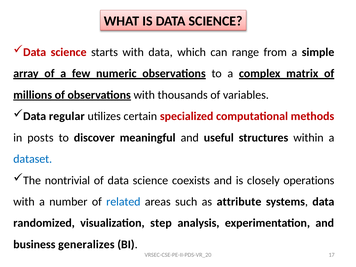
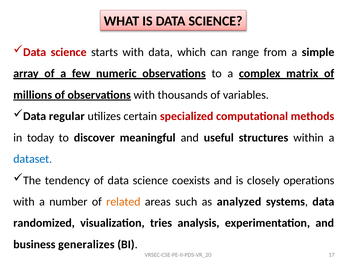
posts: posts -> today
nontrivial: nontrivial -> tendency
related colour: blue -> orange
attribute: attribute -> analyzed
step: step -> tries
